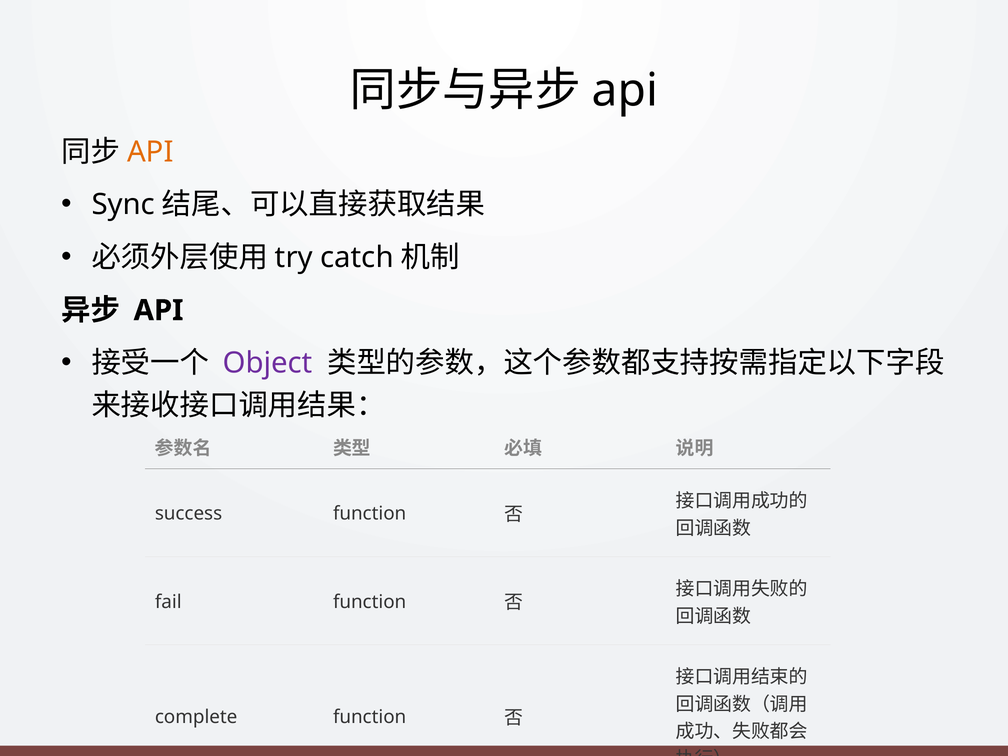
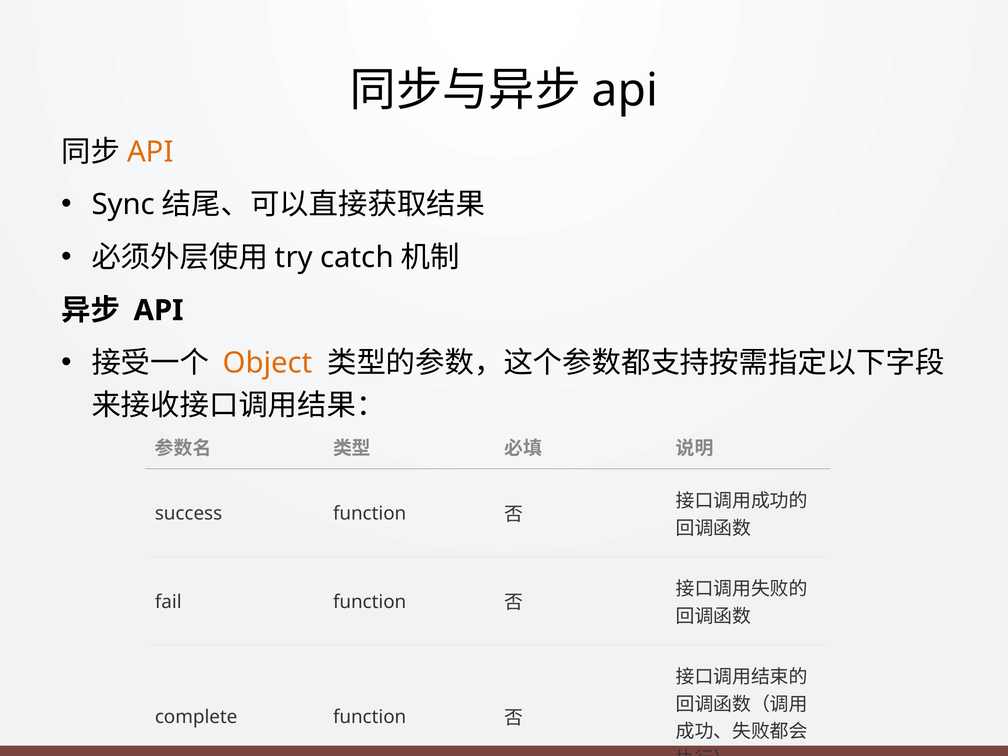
Object colour: purple -> orange
